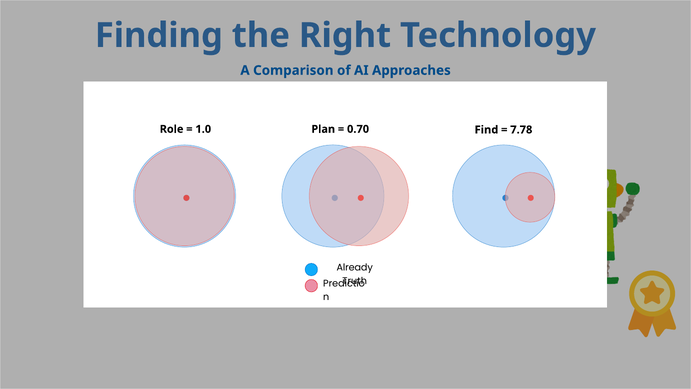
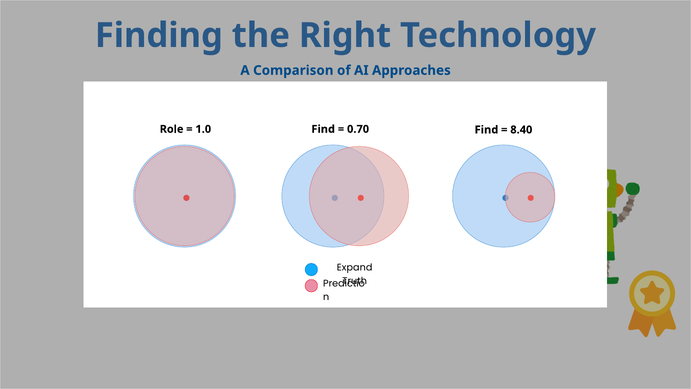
1.0 Plan: Plan -> Find
7.78: 7.78 -> 8.40
Already: Already -> Expand
